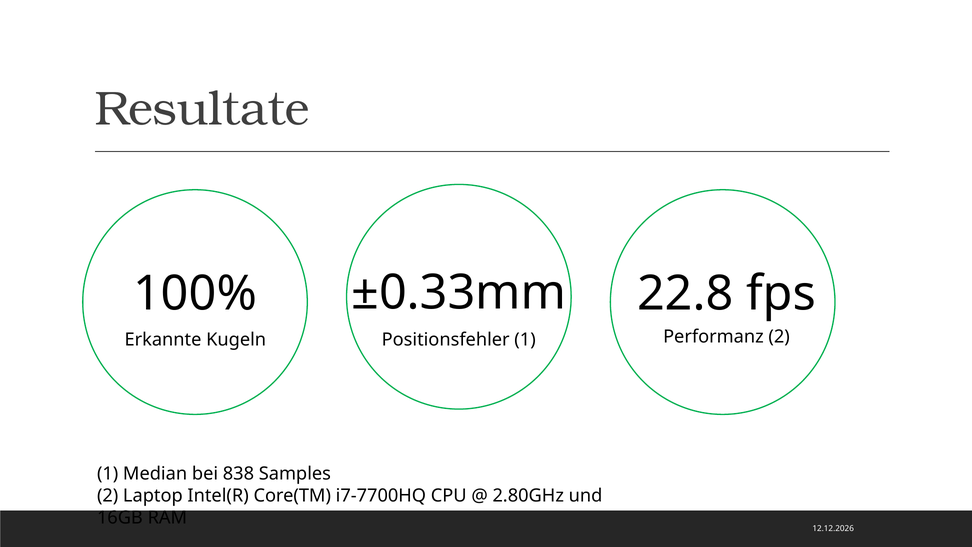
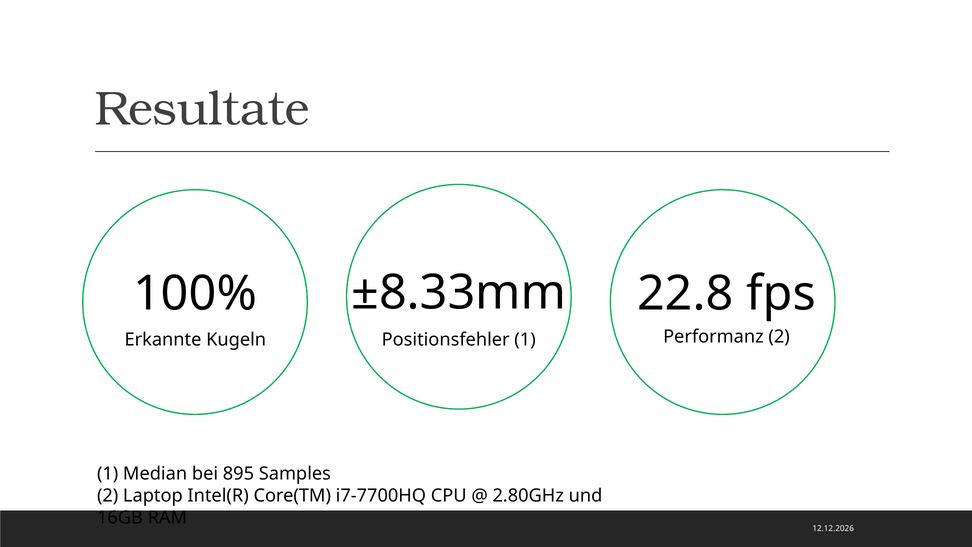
±0.33mm: ±0.33mm -> ±8.33mm
838: 838 -> 895
